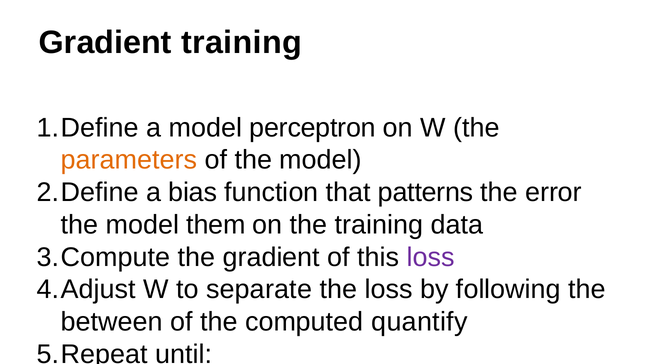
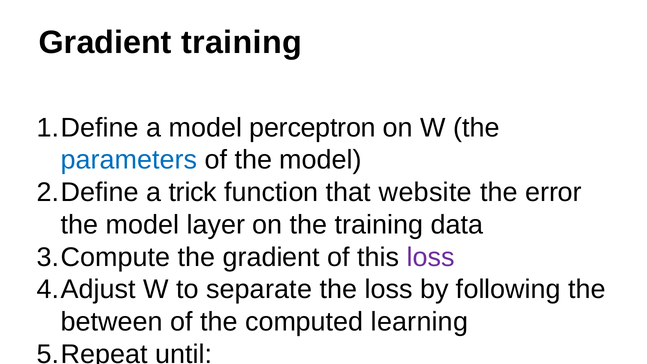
parameters colour: orange -> blue
bias: bias -> trick
patterns: patterns -> website
them: them -> layer
quantify: quantify -> learning
